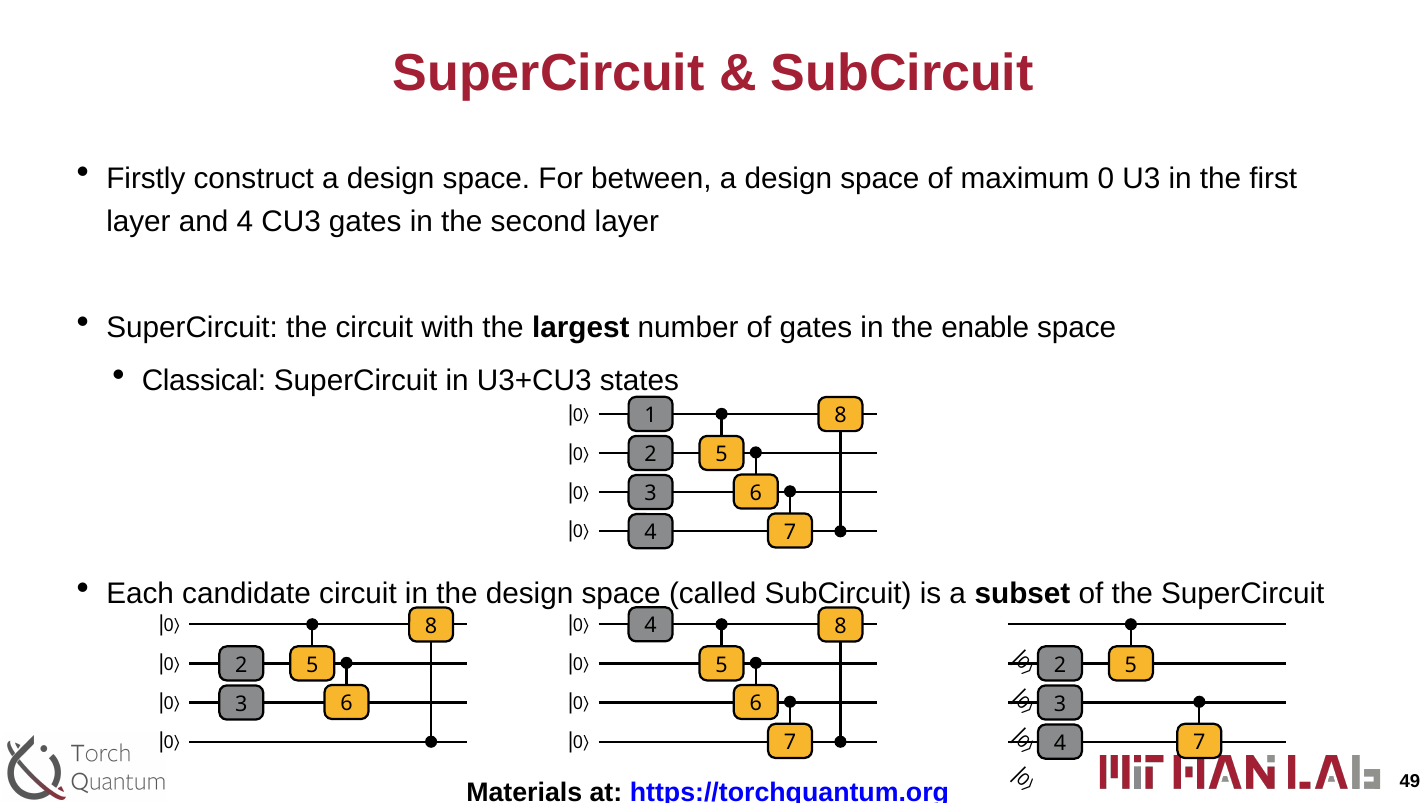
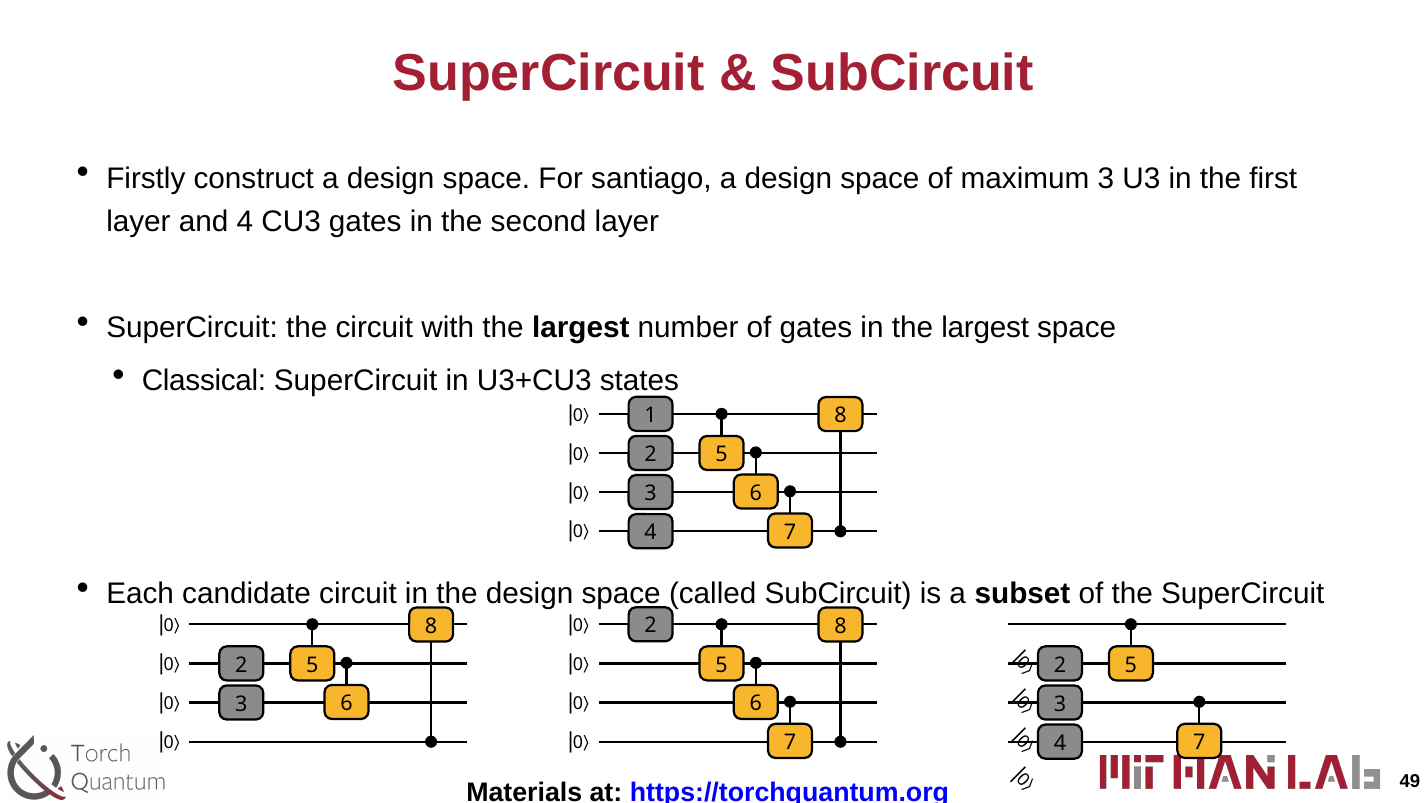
between: between -> santiago
maximum 0: 0 -> 3
in the enable: enable -> largest
8 4: 4 -> 2
